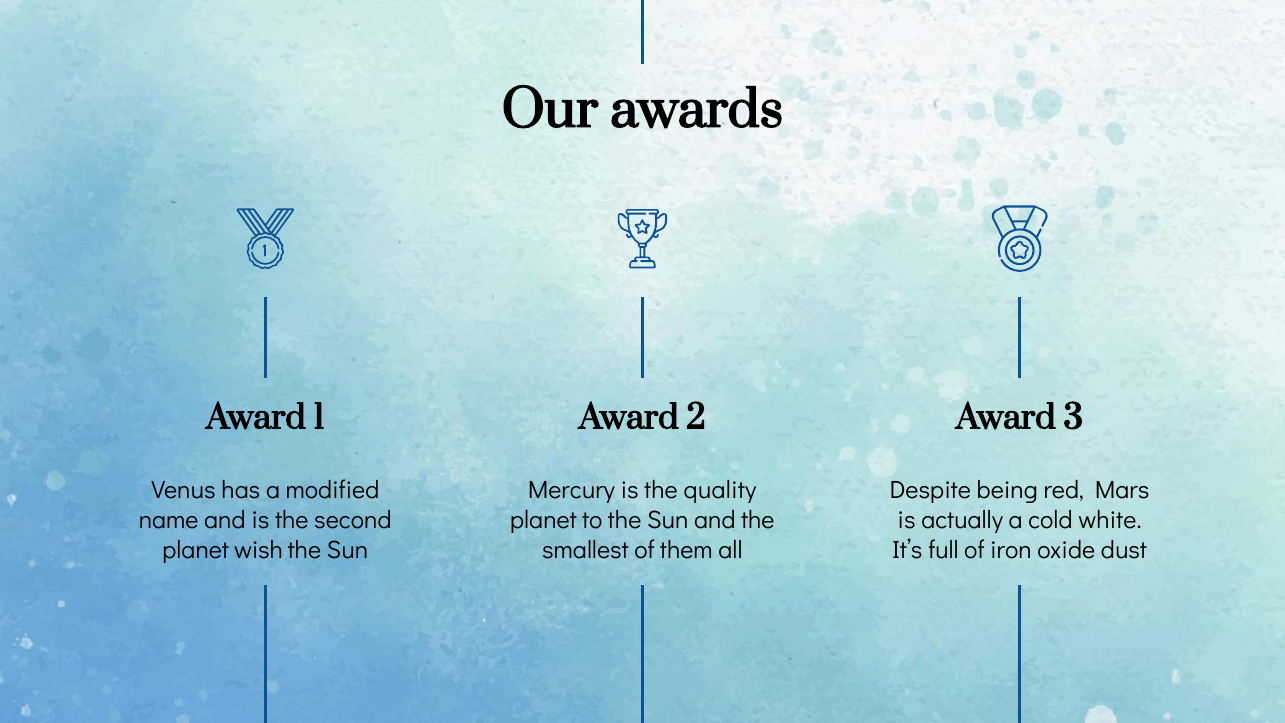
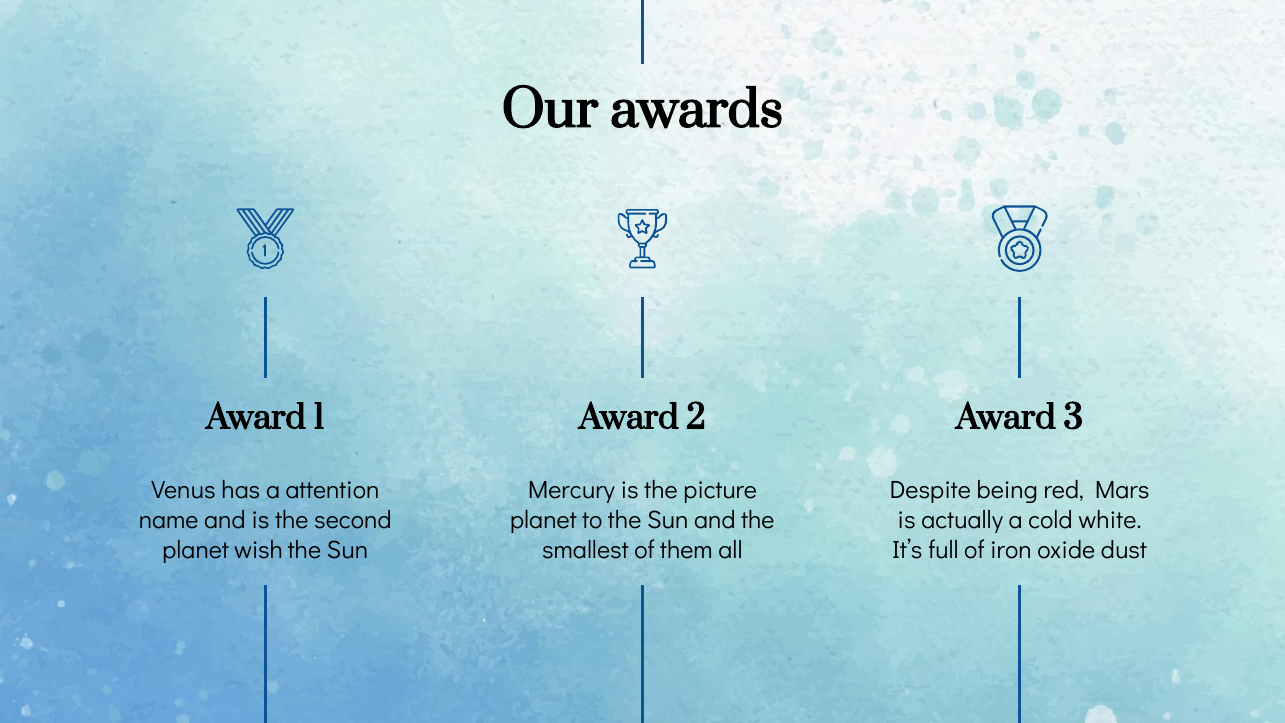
modified: modified -> attention
quality: quality -> picture
